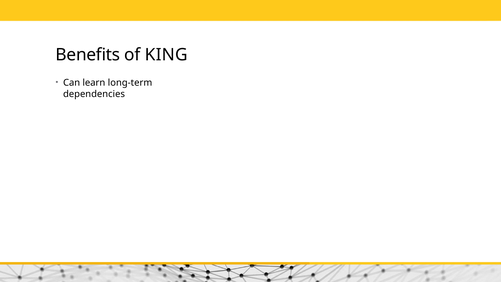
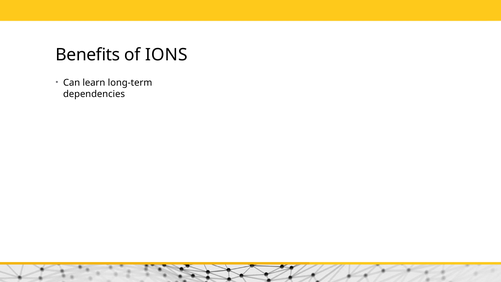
KING: KING -> IONS
